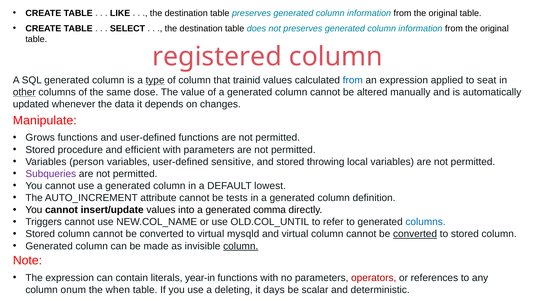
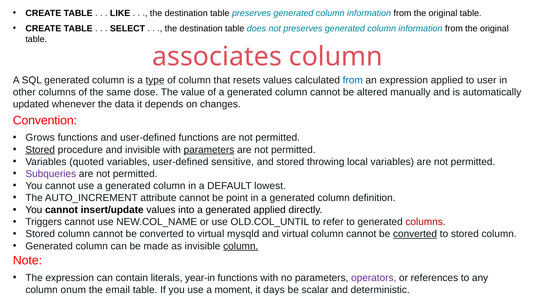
registered: registered -> associates
trainid: trainid -> resets
seat: seat -> user
other underline: present -> none
Manipulate: Manipulate -> Convention
Stored at (40, 150) underline: none -> present
and efficient: efficient -> invisible
parameters at (209, 150) underline: none -> present
person: person -> quoted
tests: tests -> point
generated comma: comma -> applied
columns at (426, 222) colour: blue -> red
operators colour: red -> purple
when: when -> email
deleting: deleting -> moment
